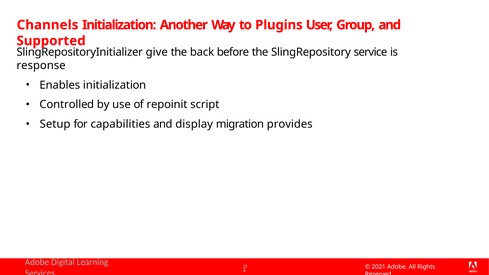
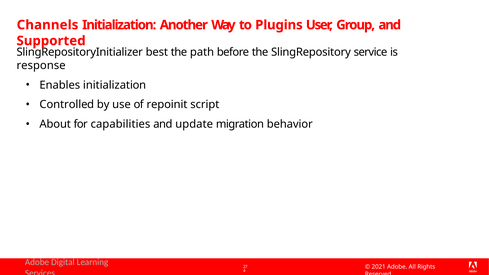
give: give -> best
back: back -> path
Setup: Setup -> About
display: display -> update
provides: provides -> behavior
